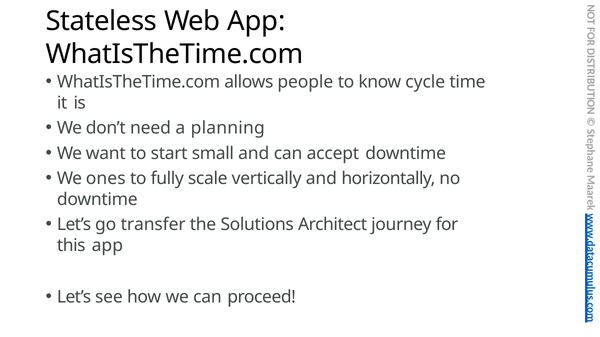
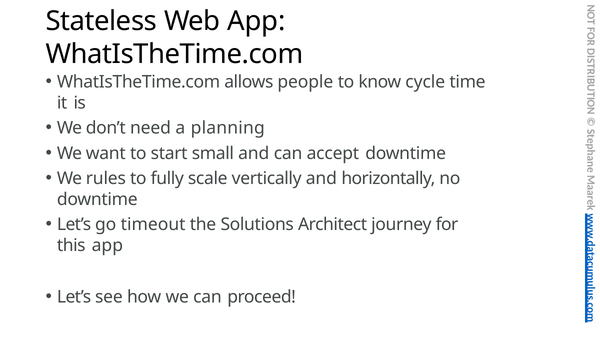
ones: ones -> rules
transfer: transfer -> timeout
